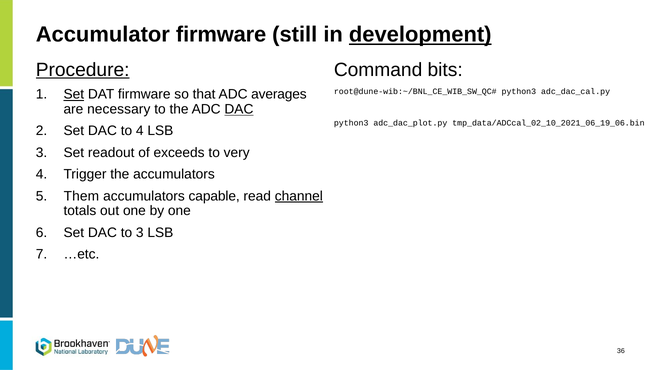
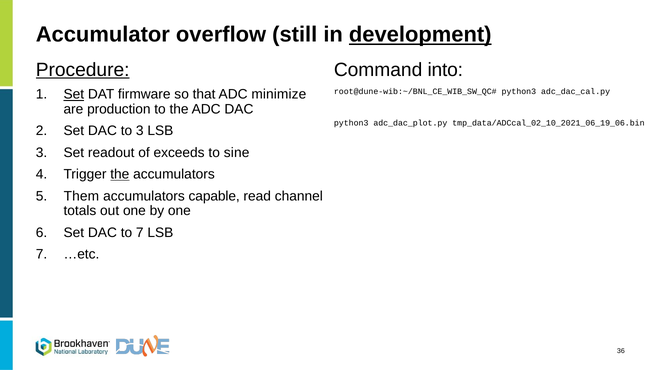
Accumulator firmware: firmware -> overflow
bits: bits -> into
averages: averages -> minimize
necessary: necessary -> production
DAC at (239, 109) underline: present -> none
to 4: 4 -> 3
very: very -> sine
the at (120, 174) underline: none -> present
channel underline: present -> none
to 3: 3 -> 7
